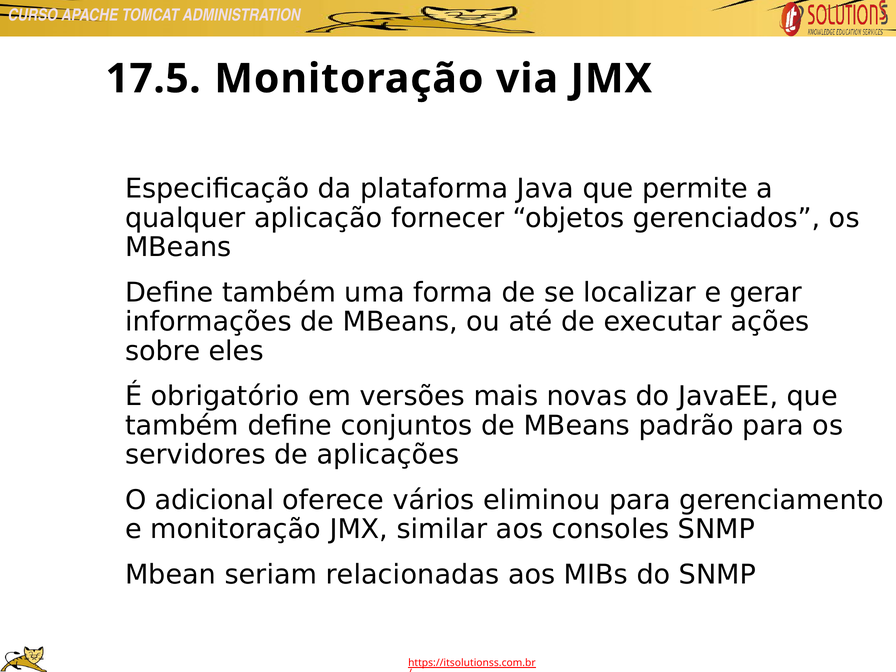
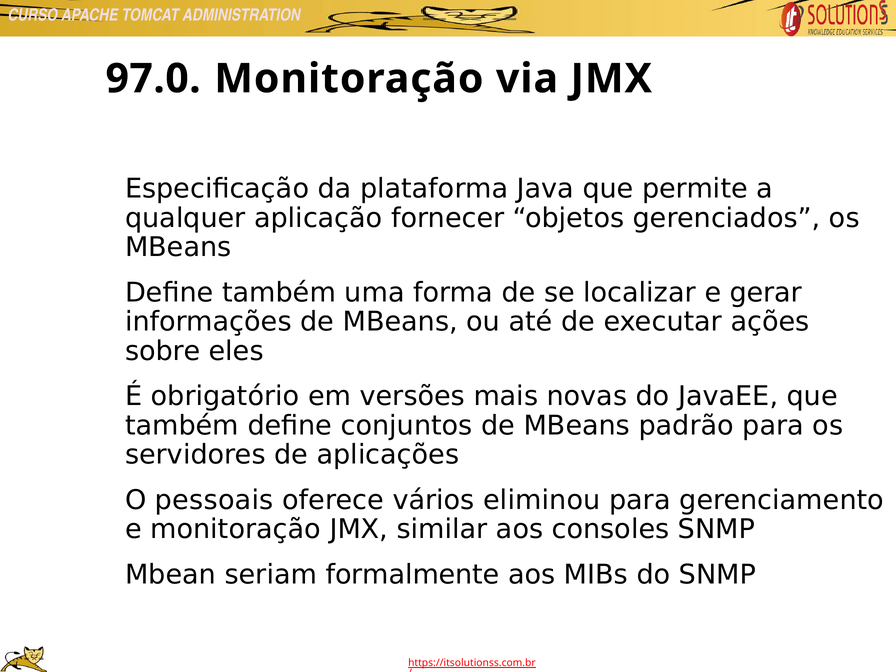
17.5: 17.5 -> 97.0
adicional: adicional -> pessoais
relacionadas: relacionadas -> formalmente
